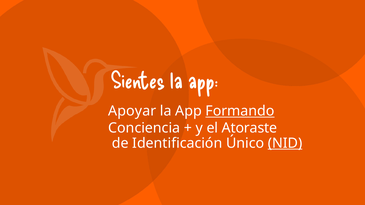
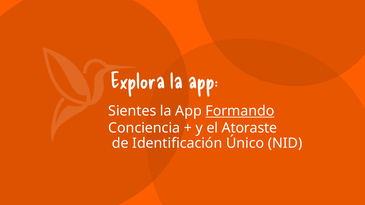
Sientes: Sientes -> Explora
Apoyar: Apoyar -> Sientes
NID underline: present -> none
